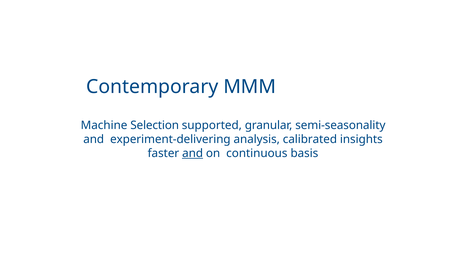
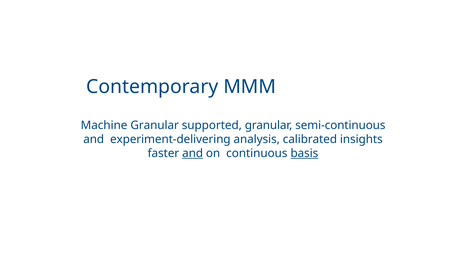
Machine Selection: Selection -> Granular
semi-seasonality: semi-seasonality -> semi-continuous
basis underline: none -> present
